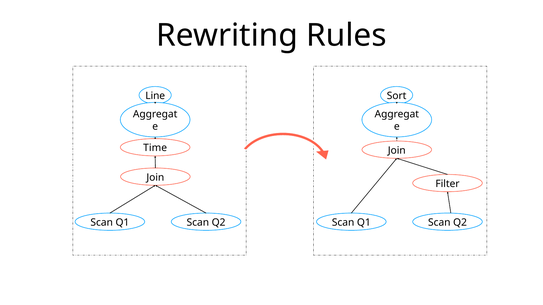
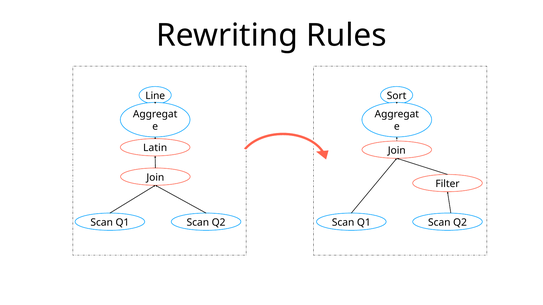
Time: Time -> Latin
